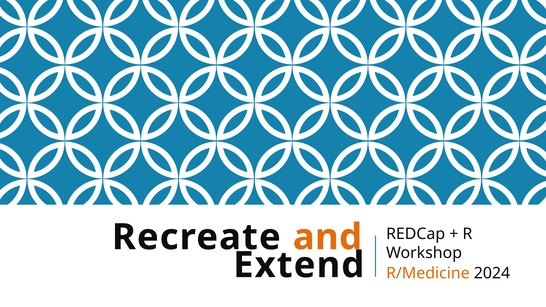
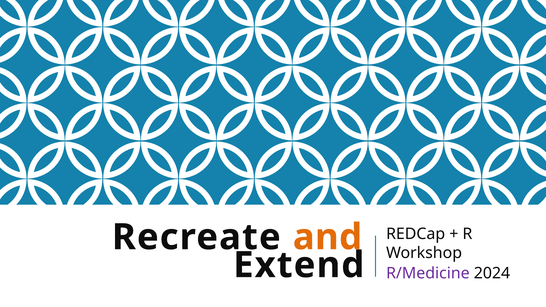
R/Medicine colour: orange -> purple
